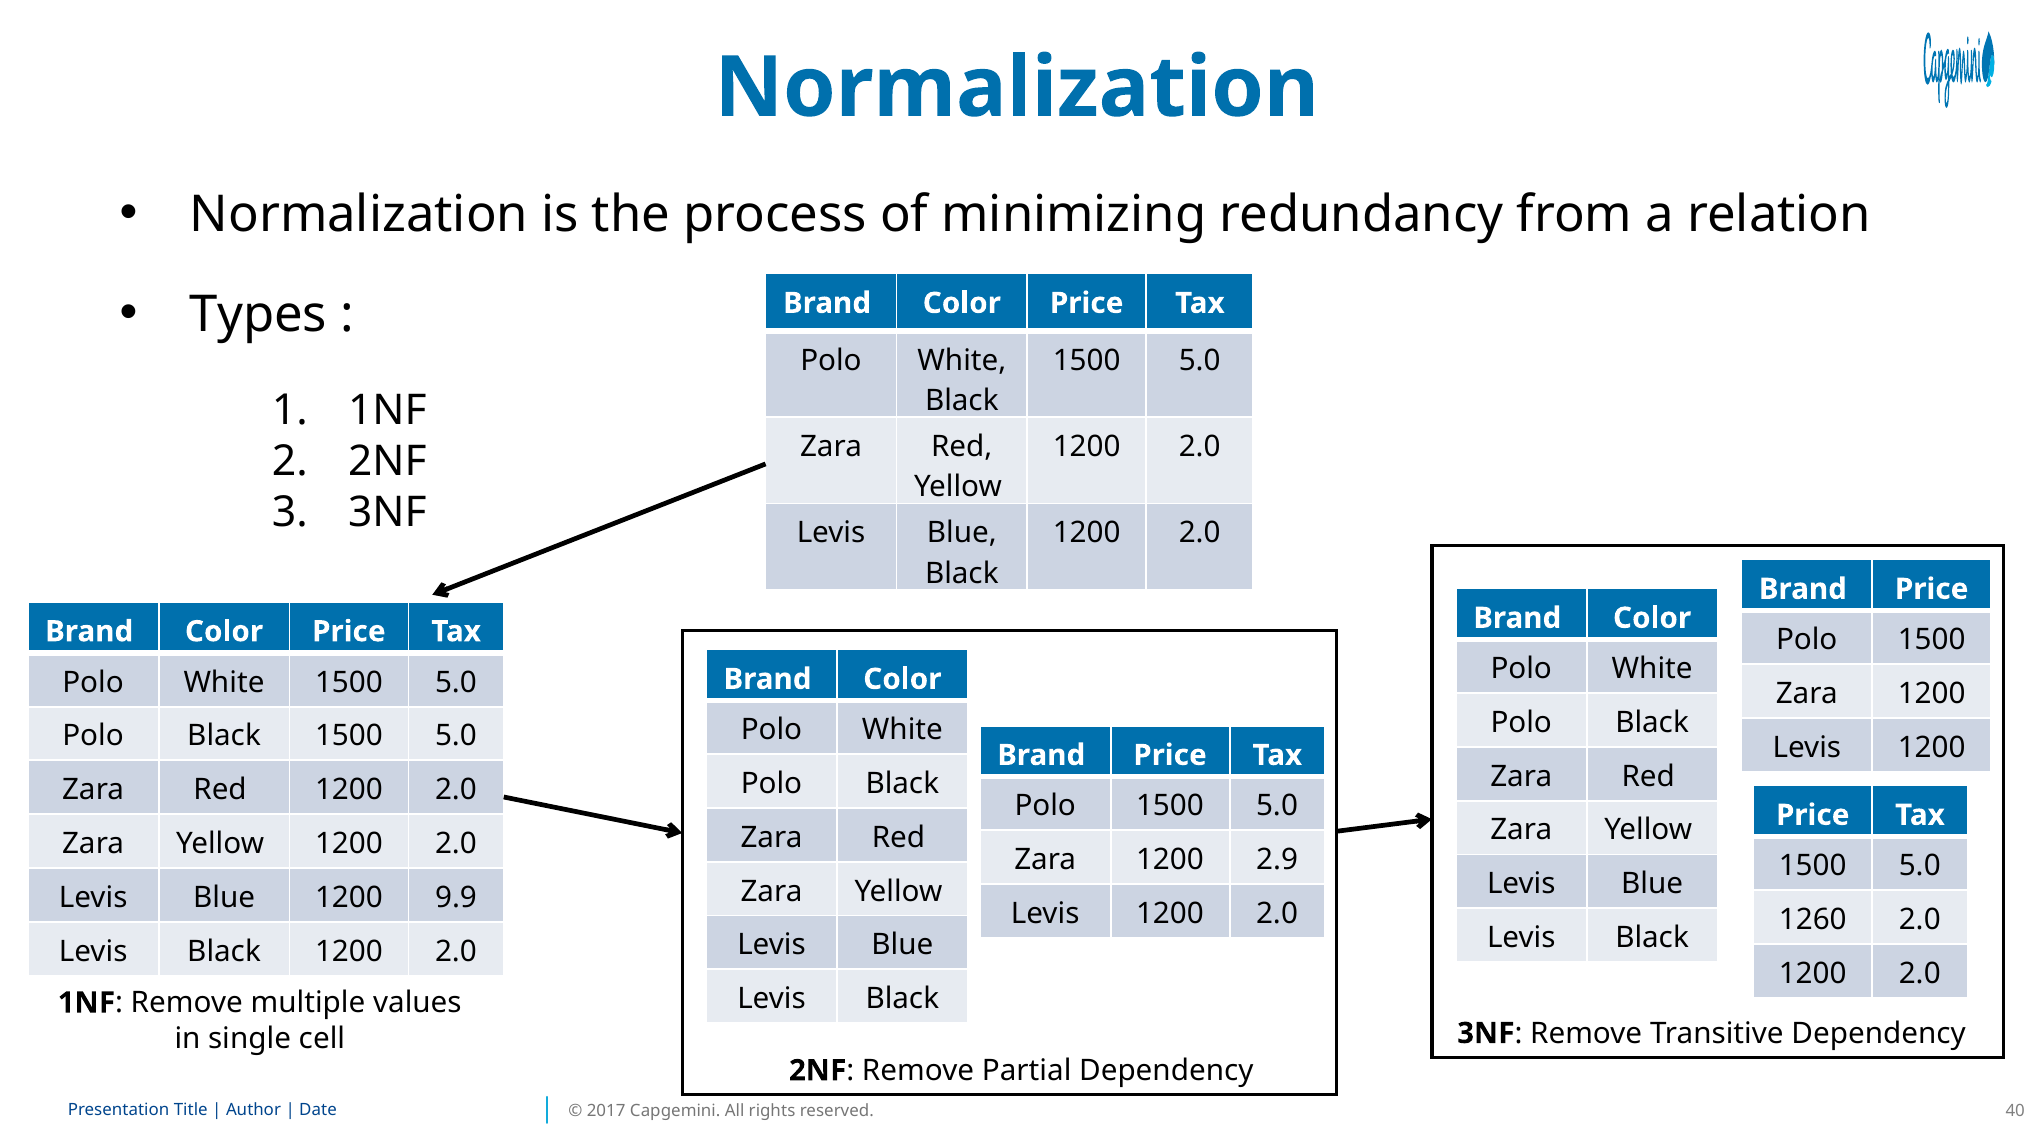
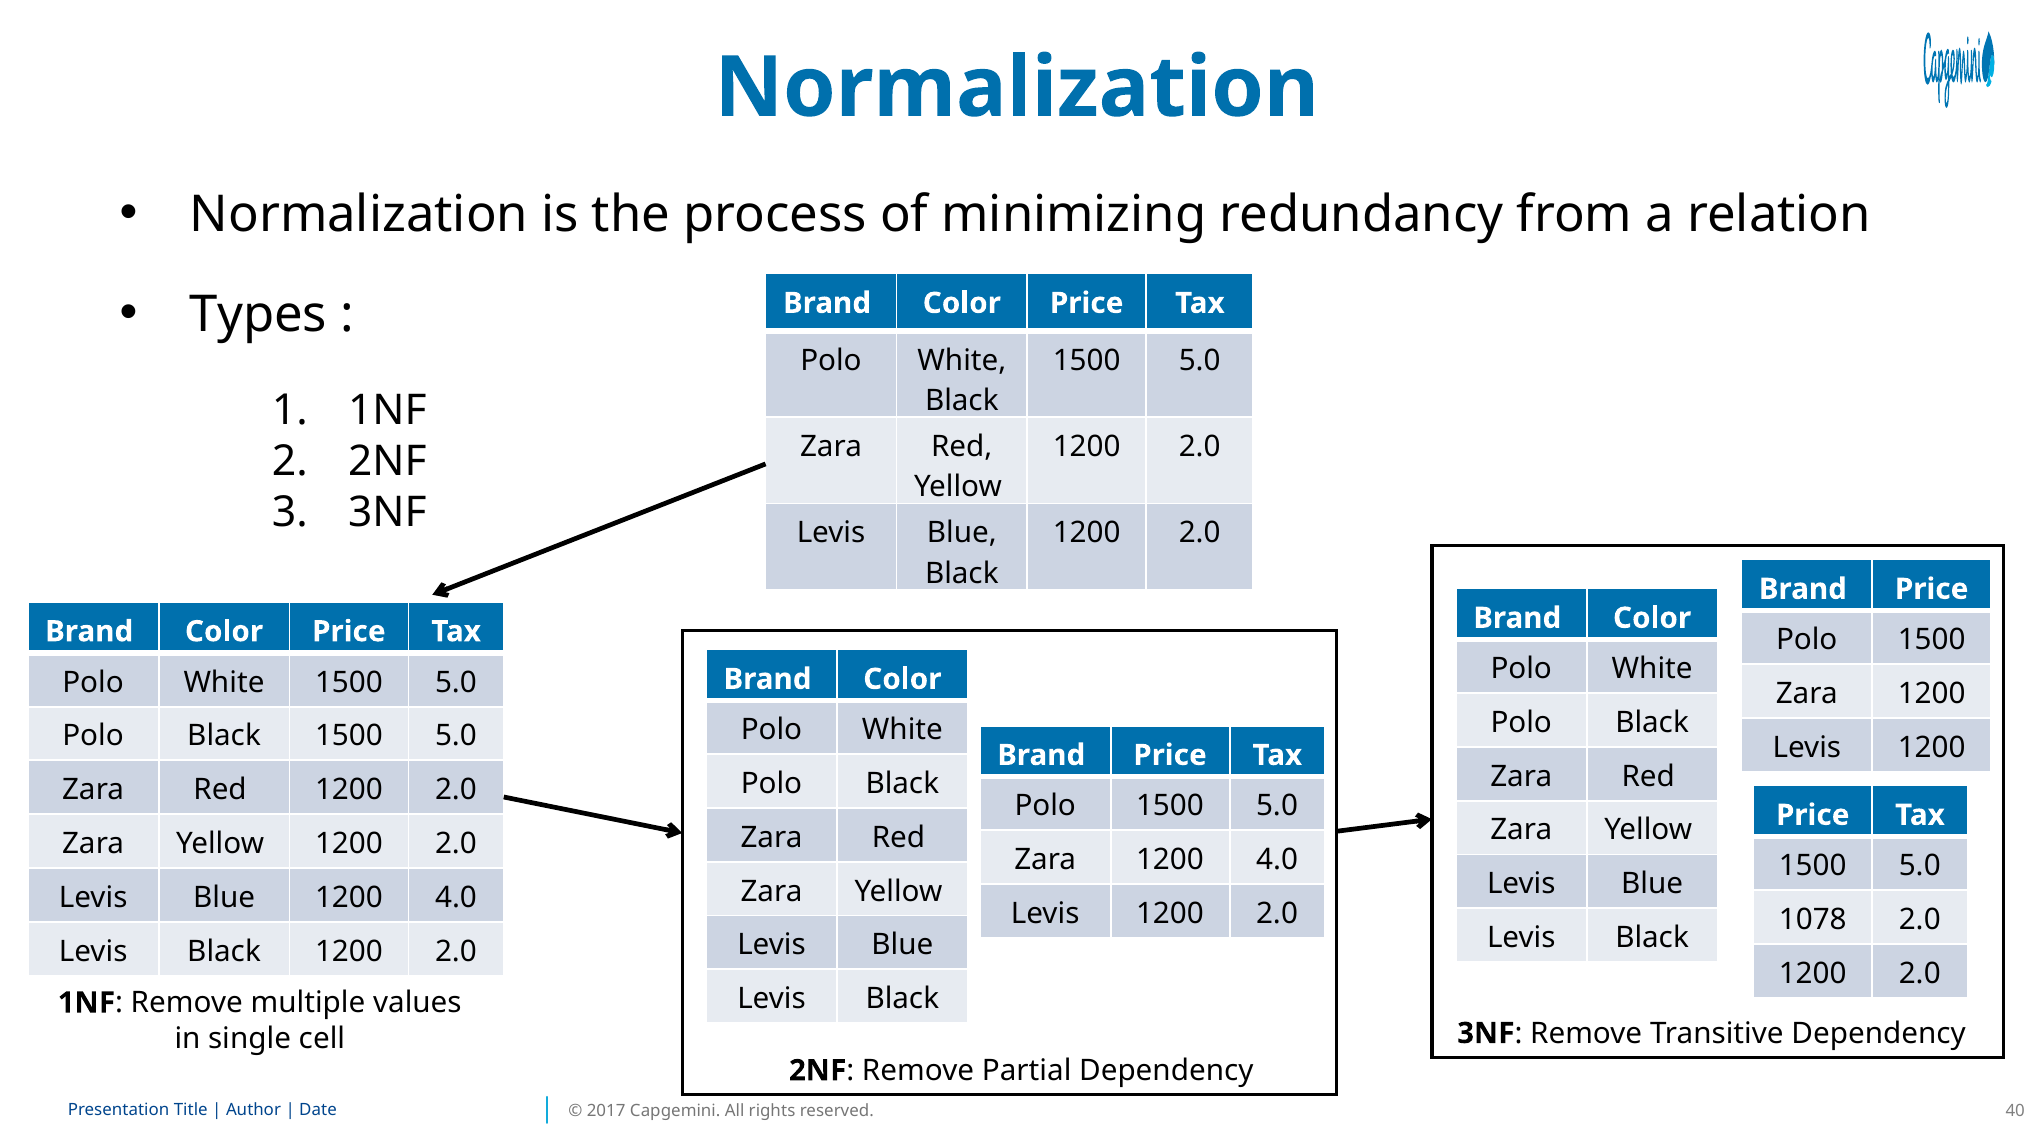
Zara 1200 2.9: 2.9 -> 4.0
Blue 1200 9.9: 9.9 -> 4.0
1260: 1260 -> 1078
